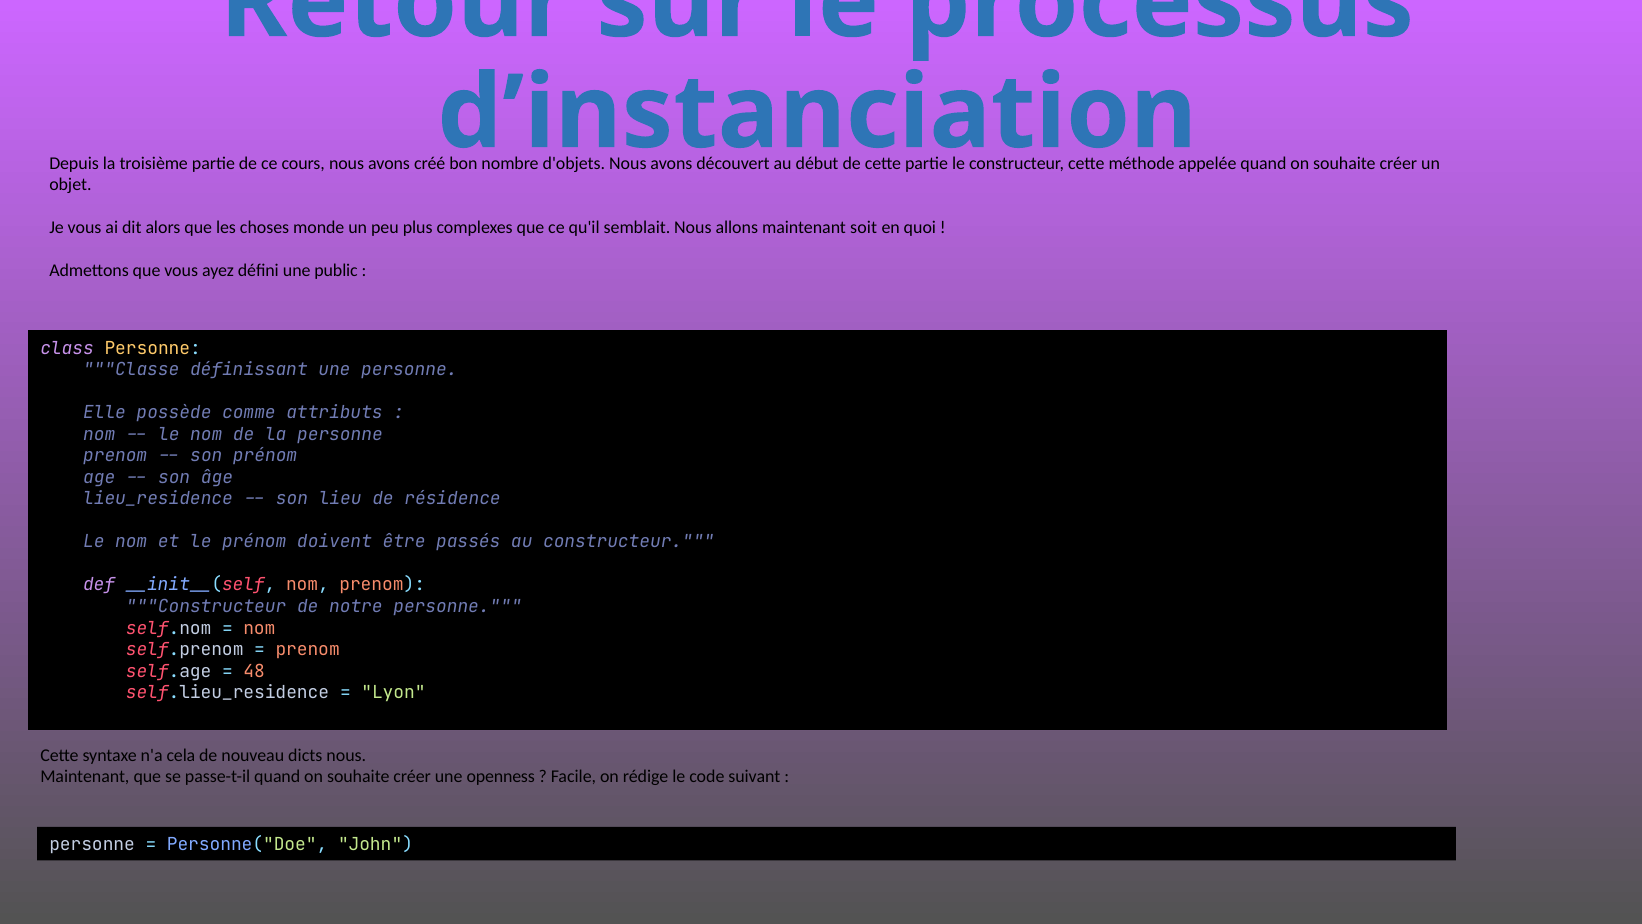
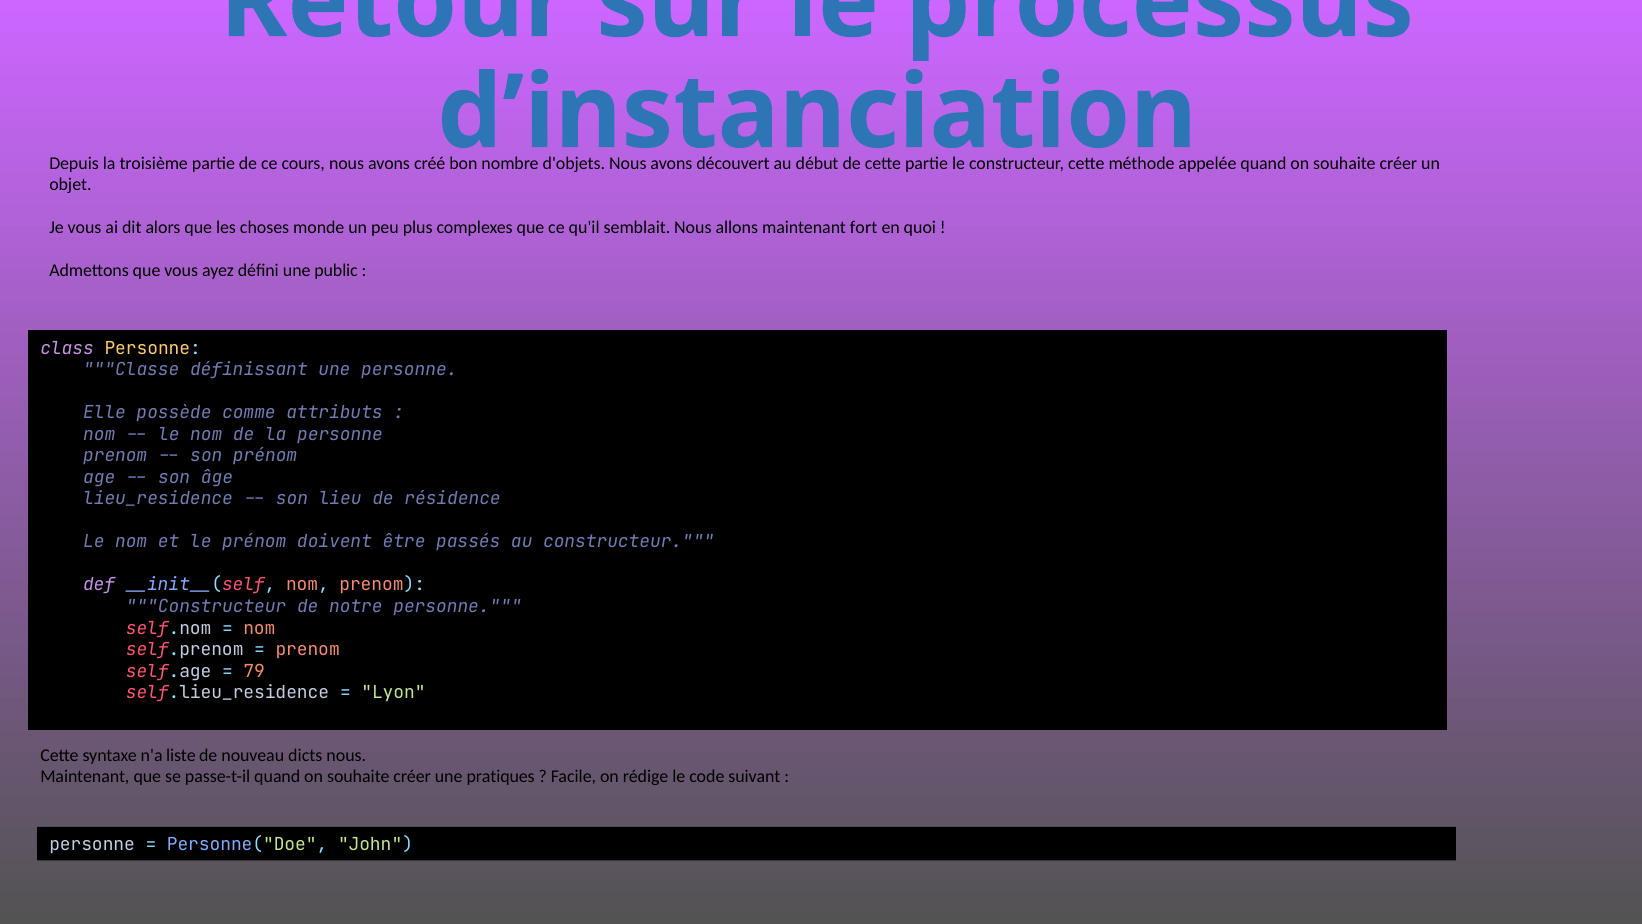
soit: soit -> fort
48: 48 -> 79
cela: cela -> liste
openness: openness -> pratiques
